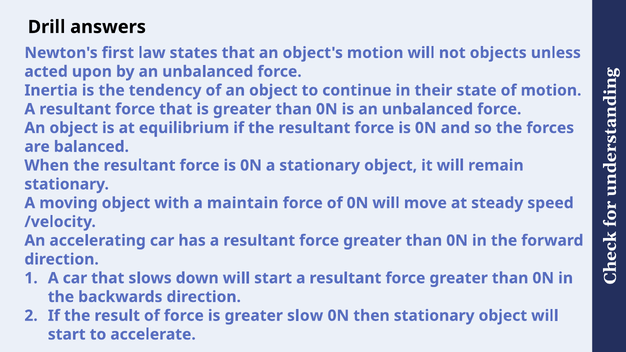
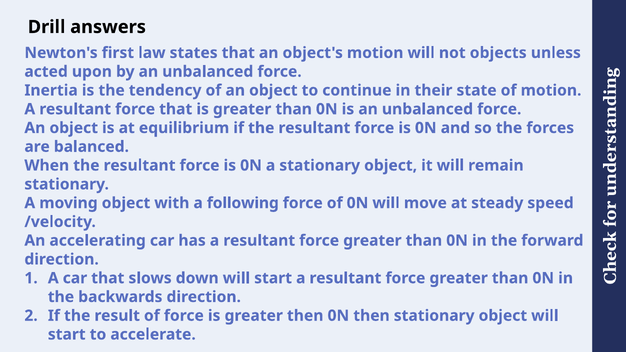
maintain: maintain -> following
greater slow: slow -> then
